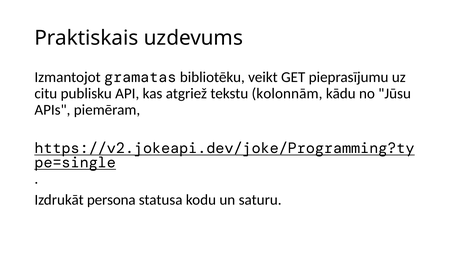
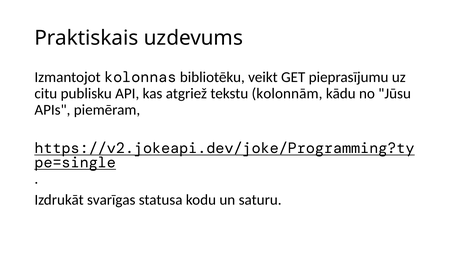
gramatas: gramatas -> kolonnas
persona: persona -> svarīgas
